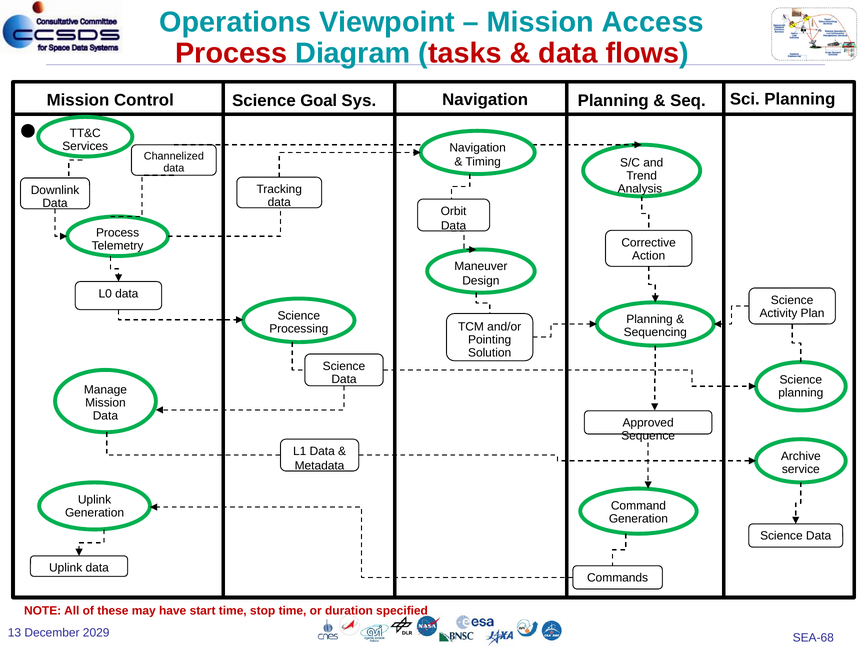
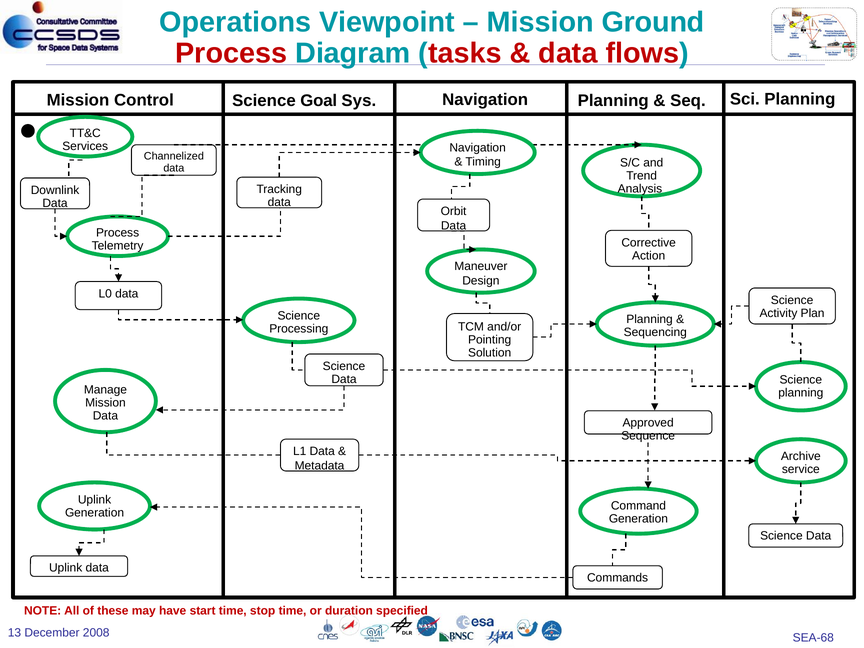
Access: Access -> Ground
2029: 2029 -> 2008
